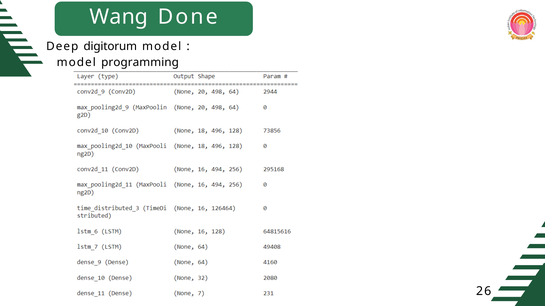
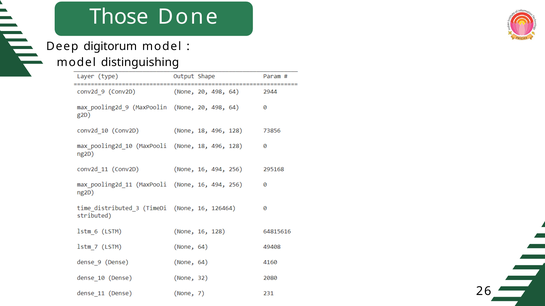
Wang: Wang -> Those
programming: programming -> distinguishing
